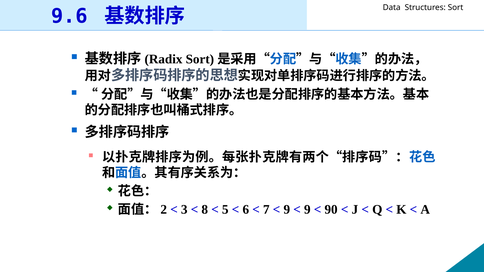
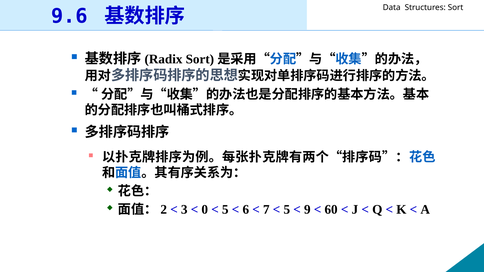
8: 8 -> 0
9 at (287, 210): 9 -> 5
90: 90 -> 60
